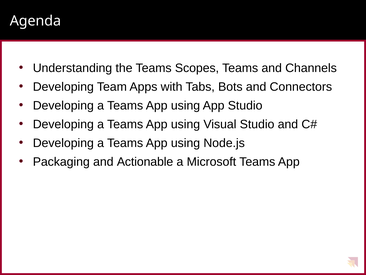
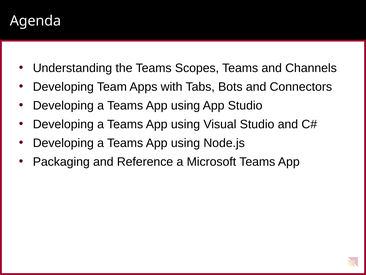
Actionable: Actionable -> Reference
